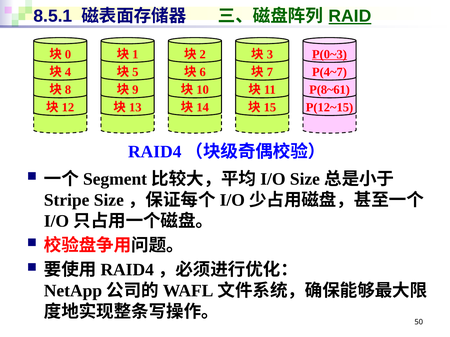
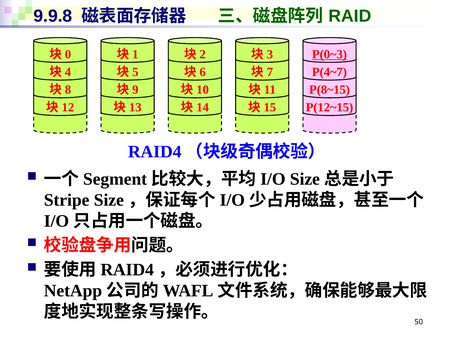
8.5.1: 8.5.1 -> 9.9.8
RAID underline: present -> none
P(8~61: P(8~61 -> P(8~15
